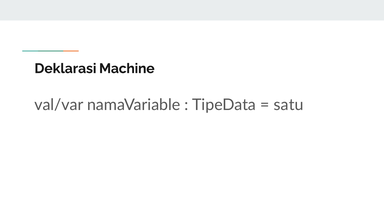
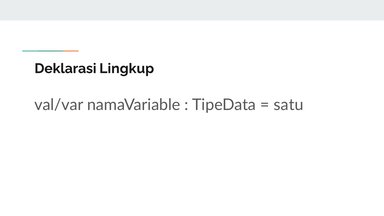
Machine: Machine -> Lingkup
